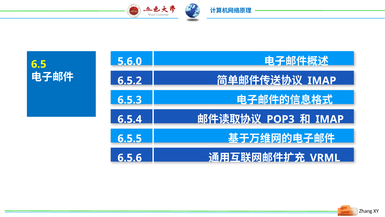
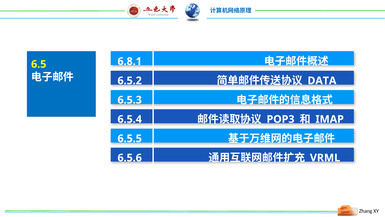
5.6.0: 5.6.0 -> 6.8.1
IMAP at (322, 81): IMAP -> DATA
